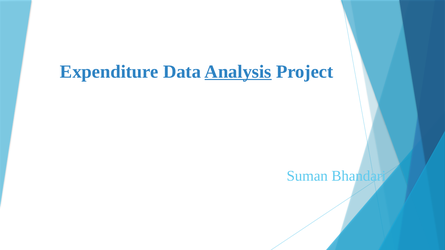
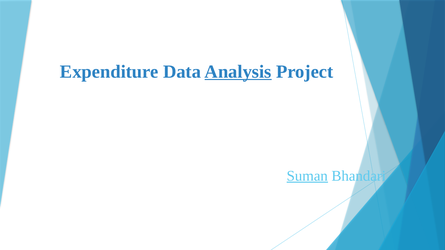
Suman underline: none -> present
